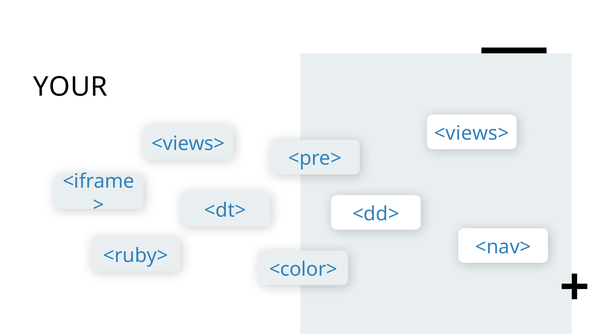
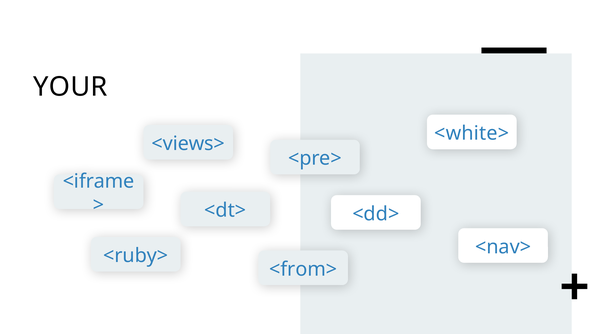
<views> at (472, 133): <views> -> <white>
<color>: <color> -> <from>
